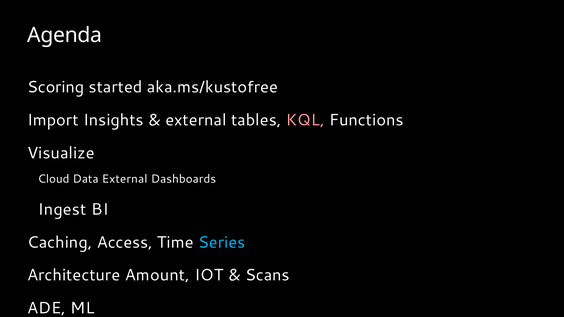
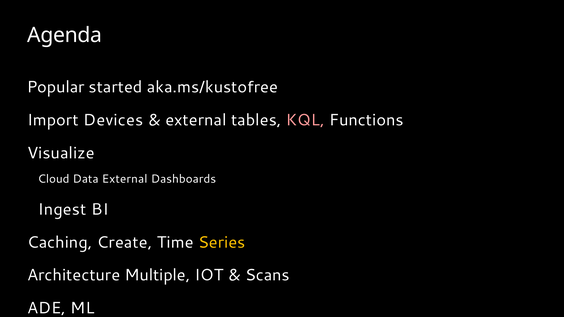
Scoring: Scoring -> Popular
Insights: Insights -> Devices
Access: Access -> Create
Series colour: light blue -> yellow
Amount: Amount -> Multiple
